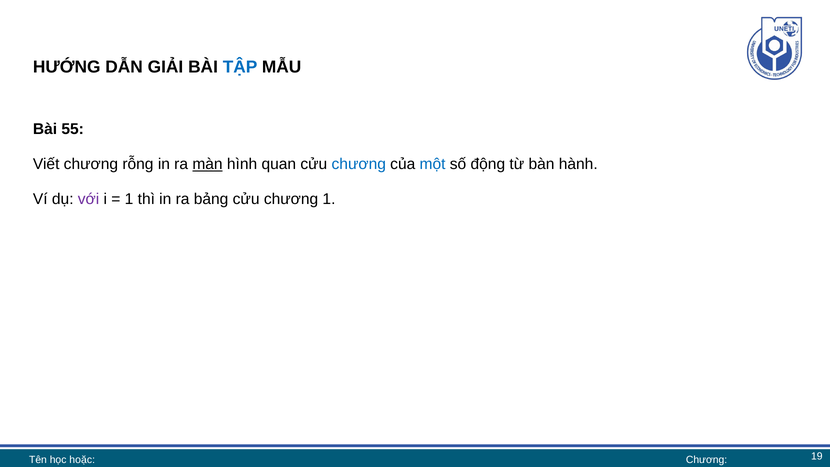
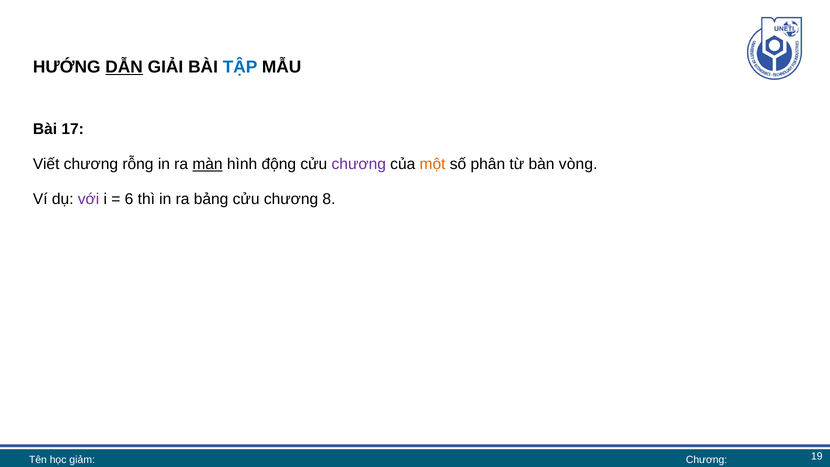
DẪN underline: none -> present
55: 55 -> 17
quan: quan -> động
chương at (359, 164) colour: blue -> purple
một colour: blue -> orange
động: động -> phân
hành: hành -> vòng
1 at (129, 199): 1 -> 6
chương 1: 1 -> 8
hoặc: hoặc -> giảm
